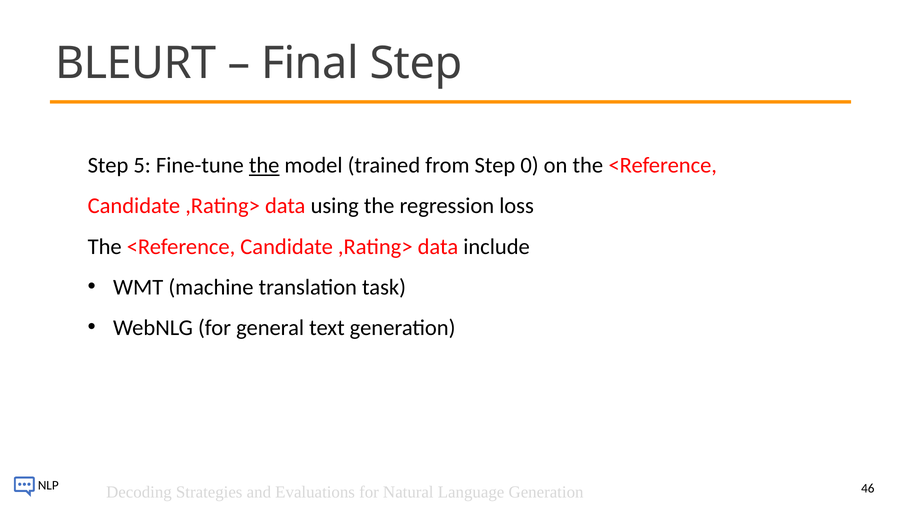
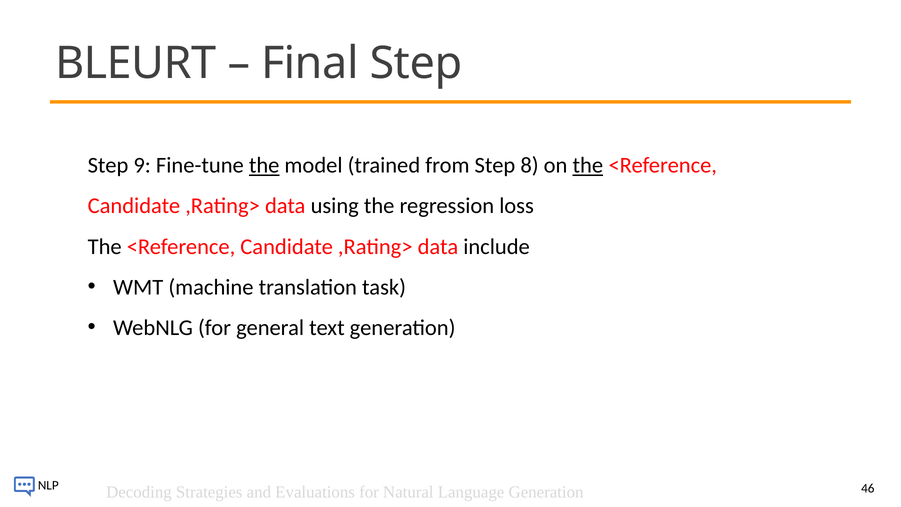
5: 5 -> 9
0: 0 -> 8
the at (588, 165) underline: none -> present
